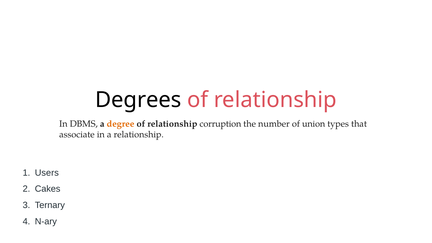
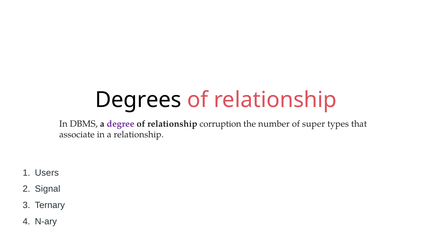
degree colour: orange -> purple
union: union -> super
Cakes: Cakes -> Signal
